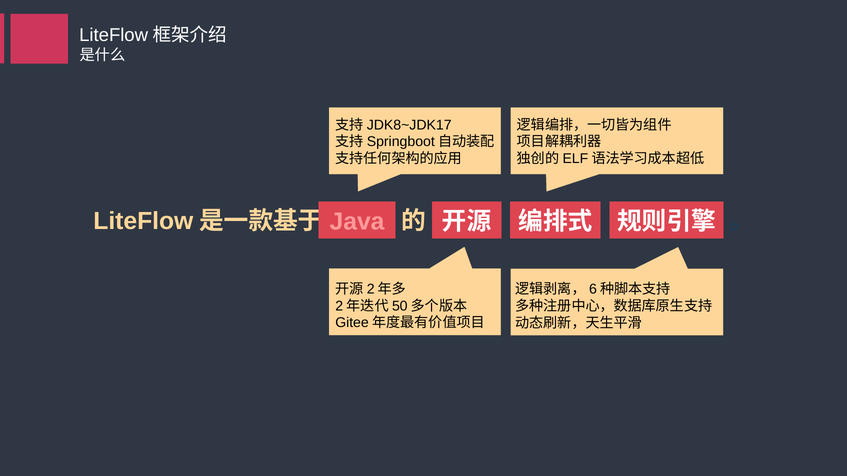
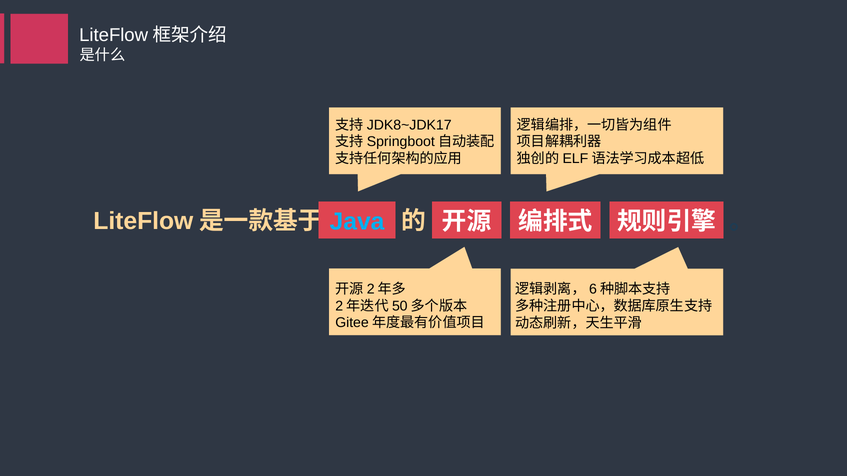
Java colour: pink -> light blue
